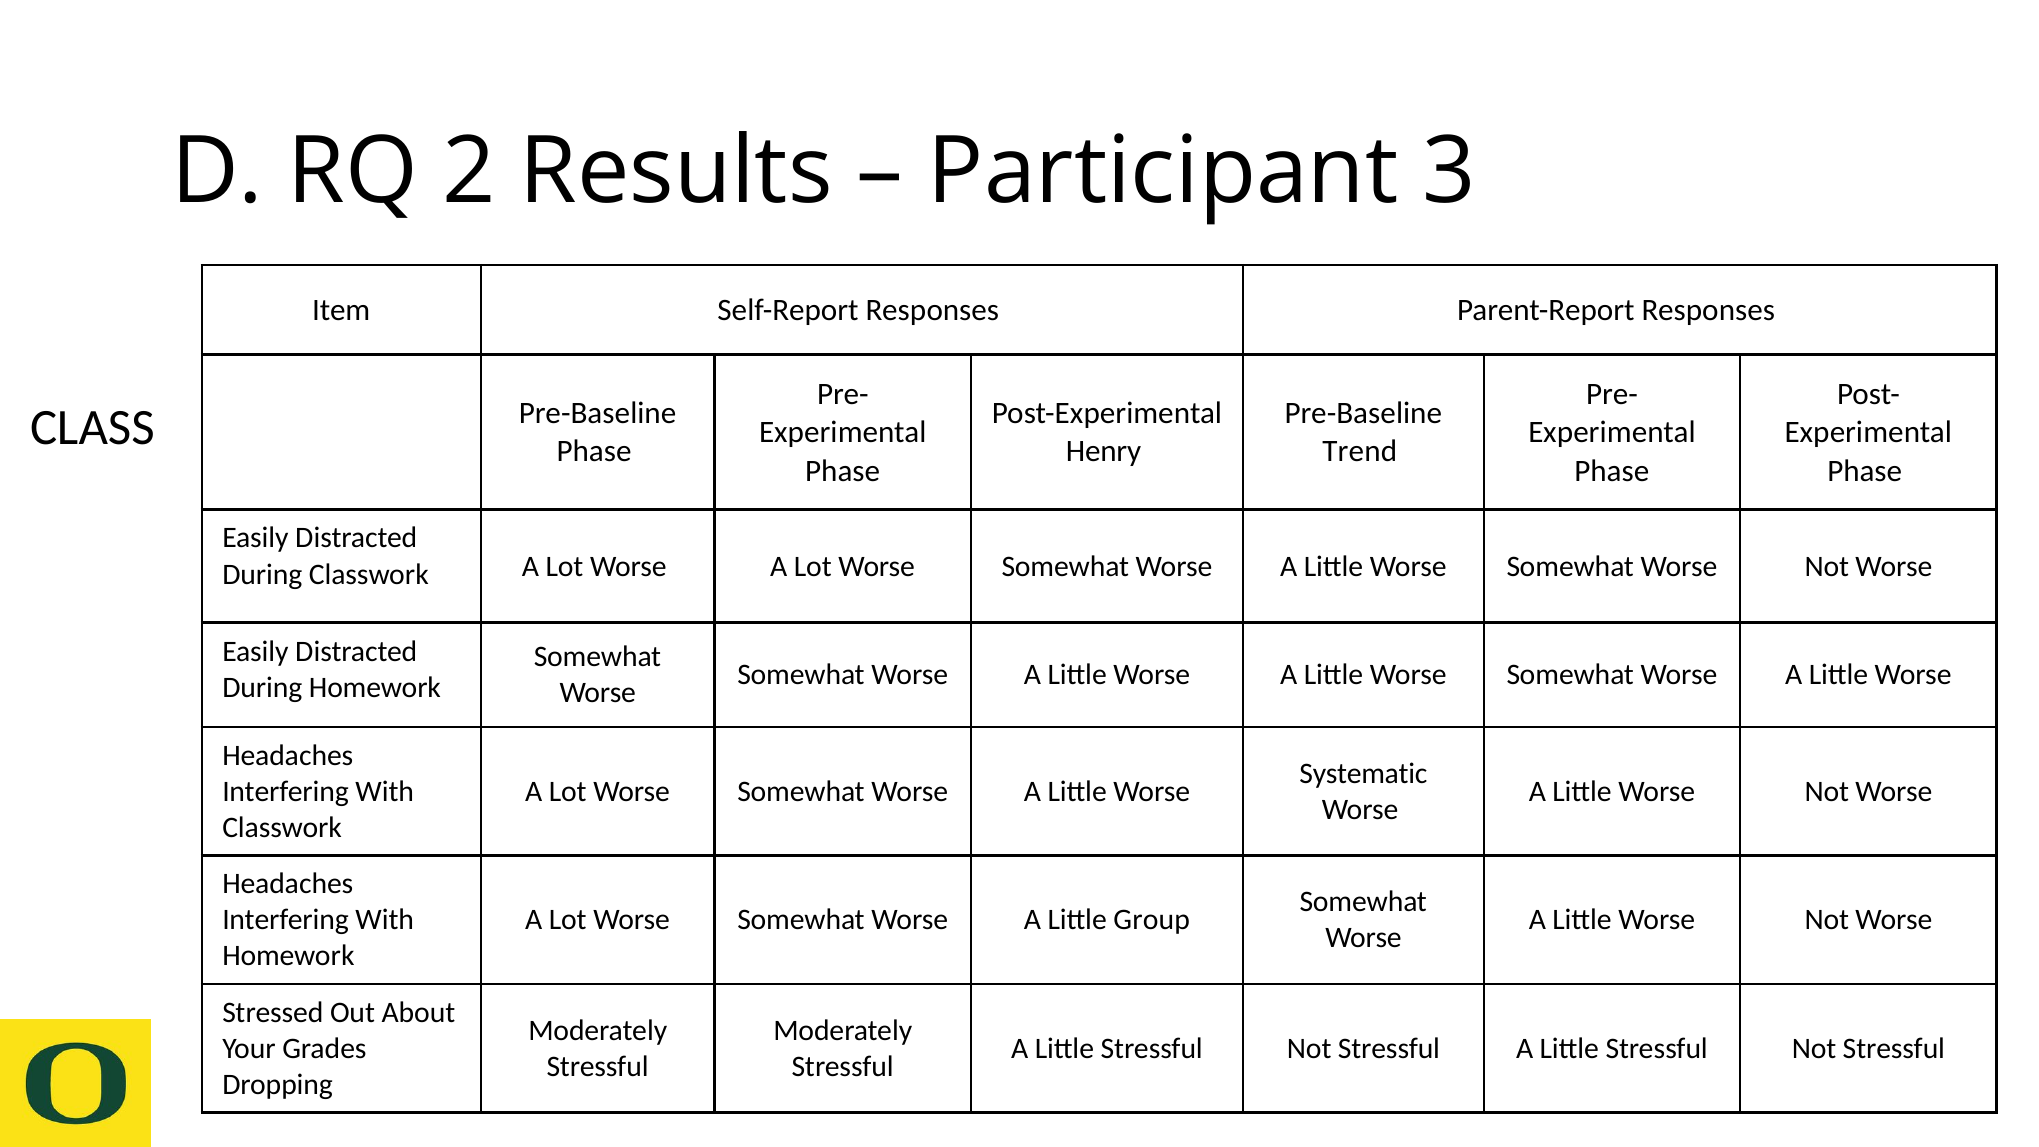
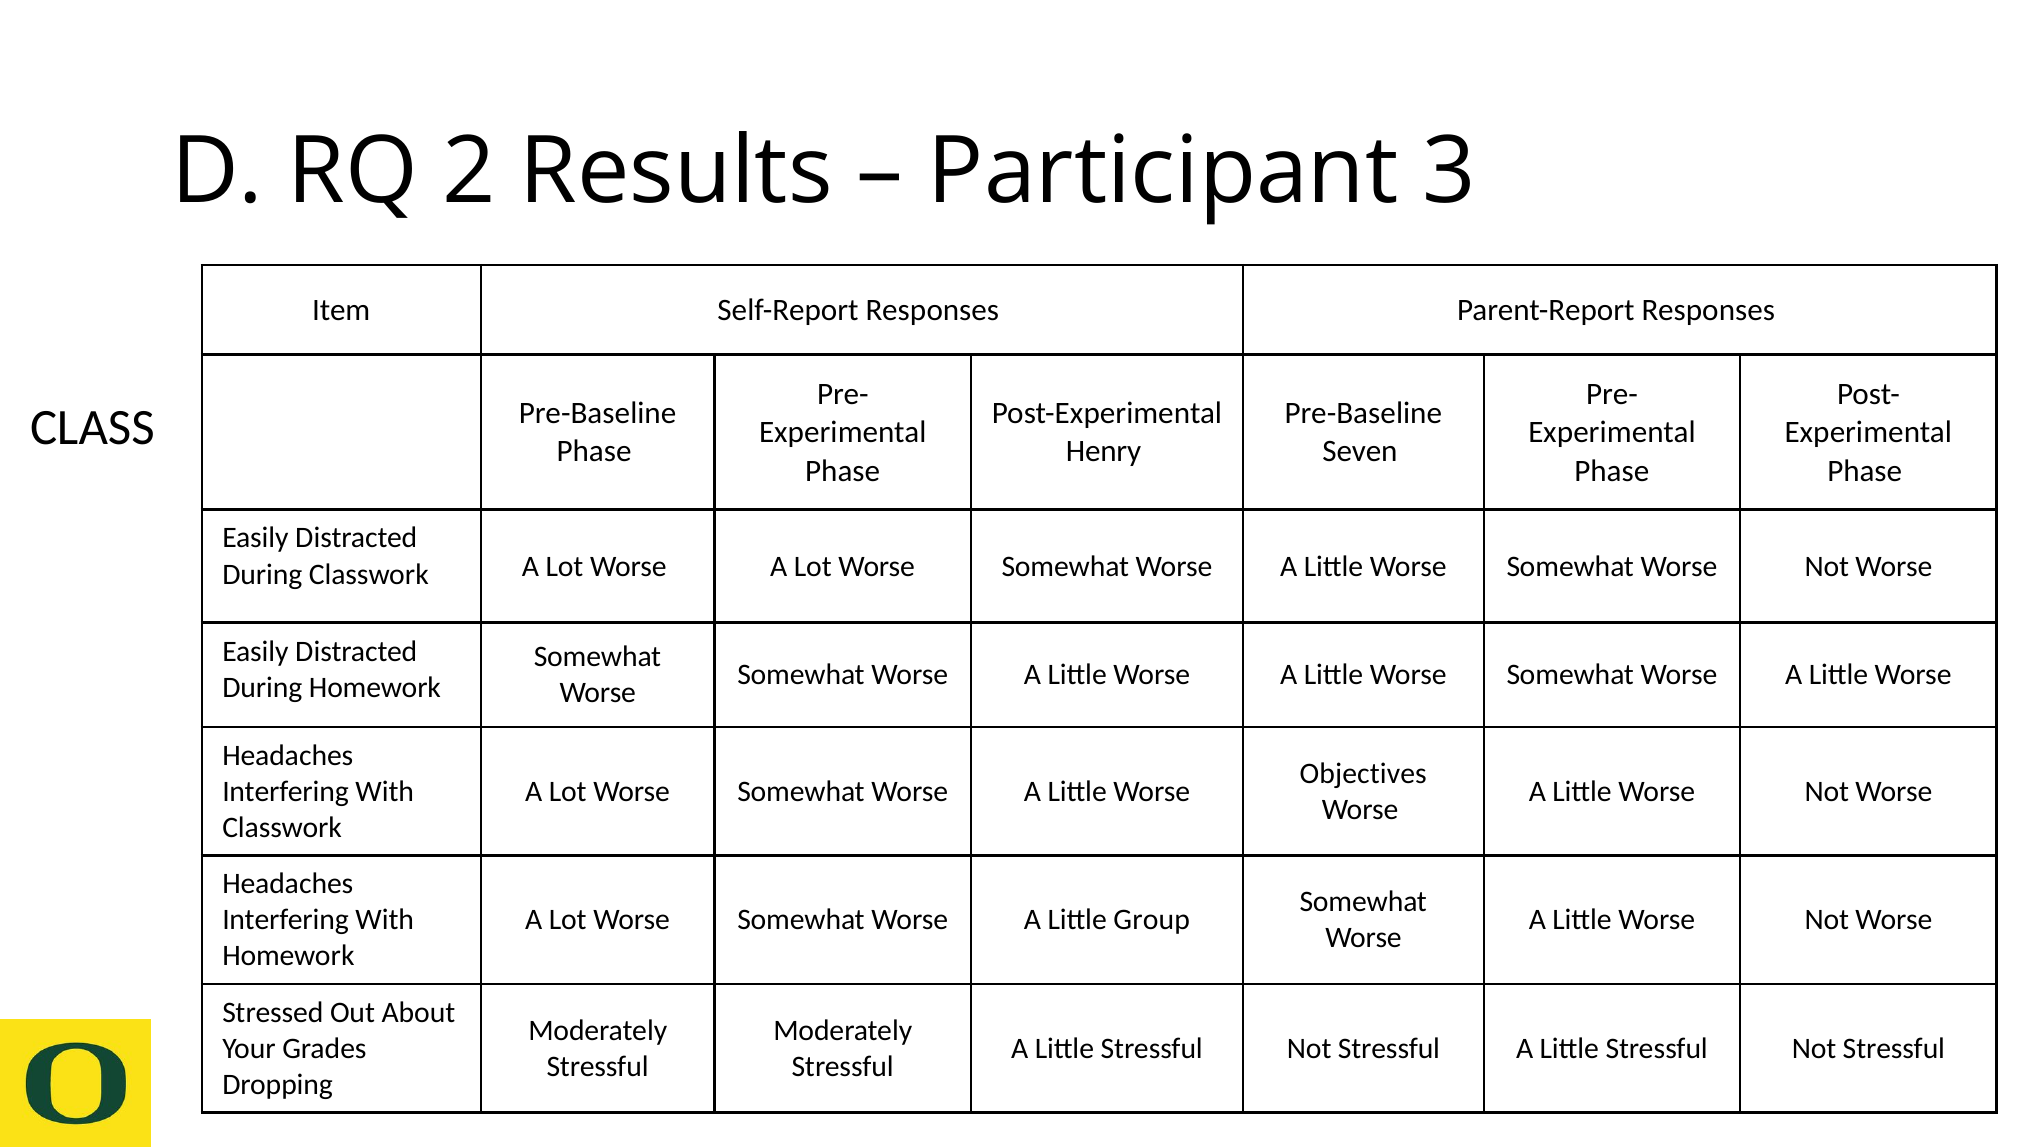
Trend: Trend -> Seven
Systematic: Systematic -> Objectives
